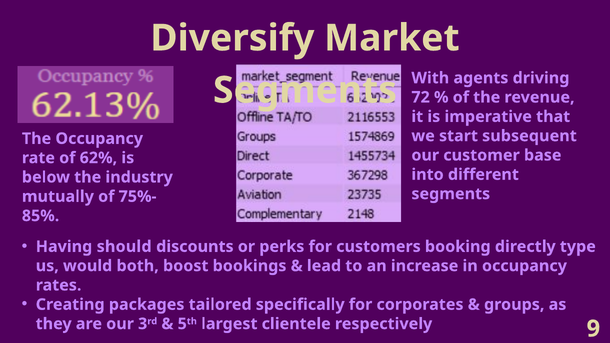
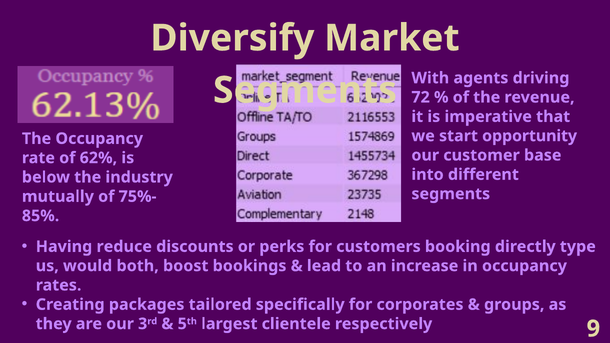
subsequent: subsequent -> opportunity
should: should -> reduce
